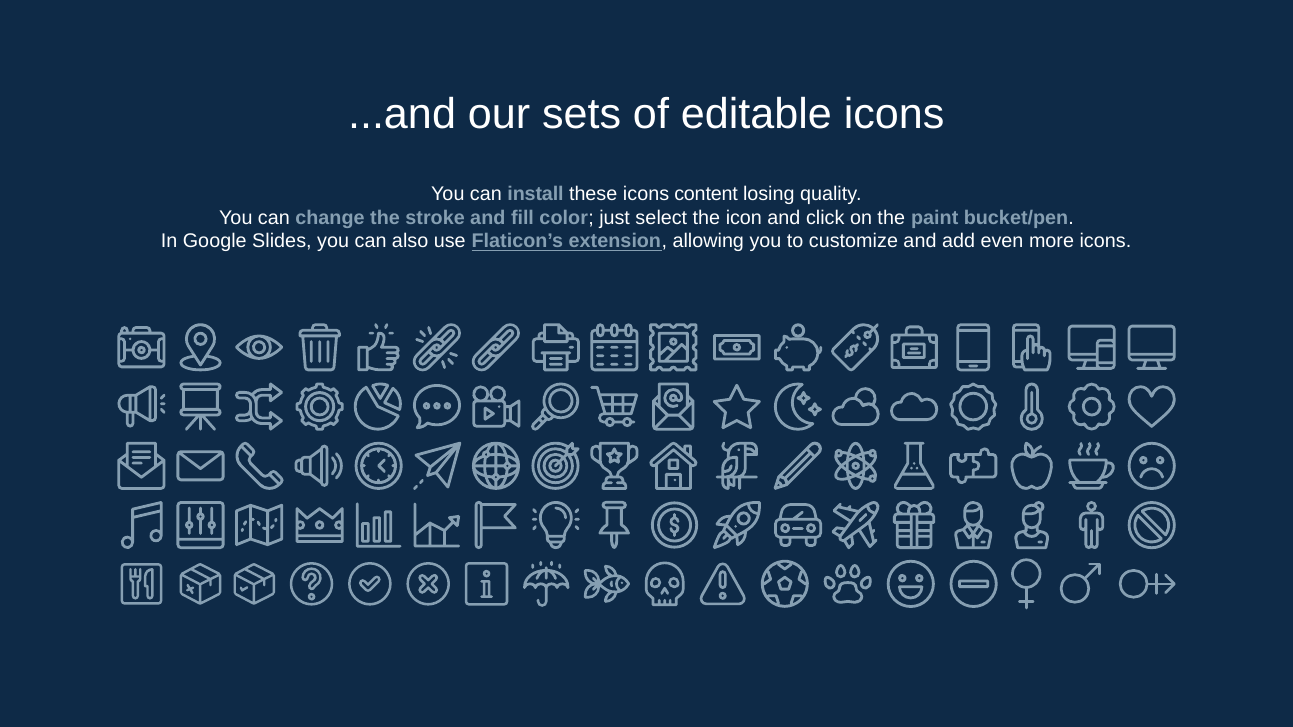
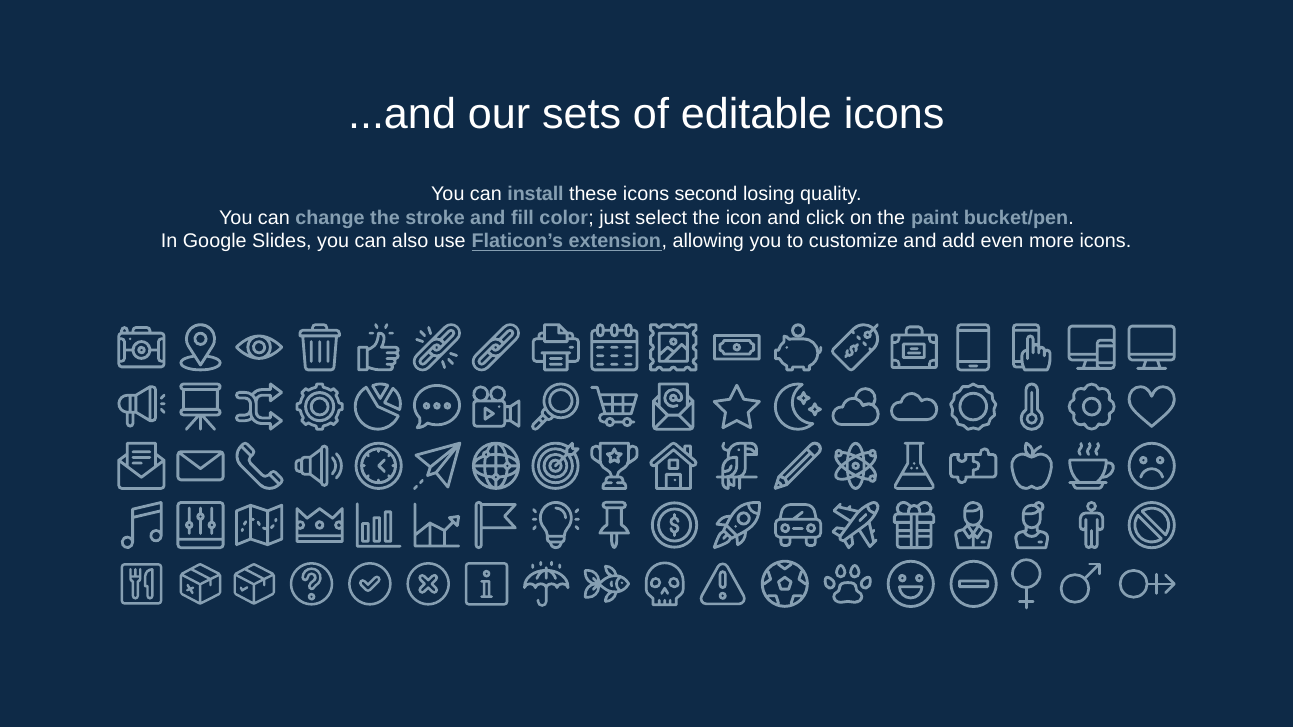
content: content -> second
